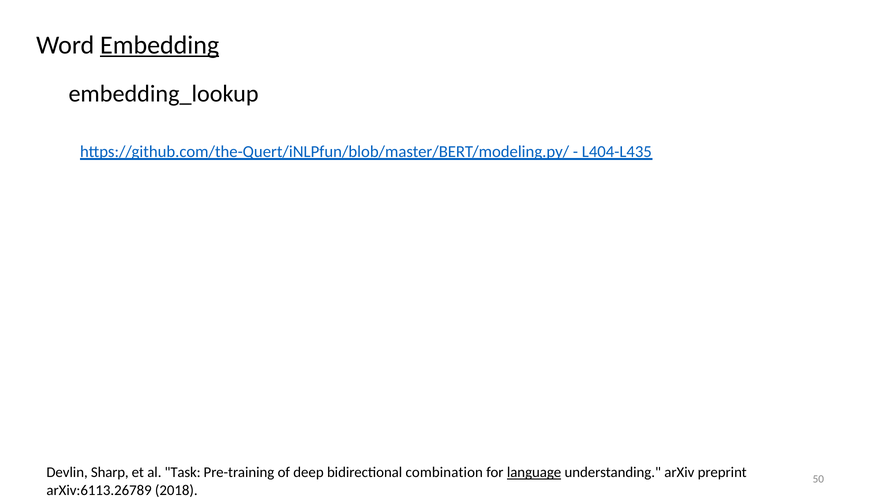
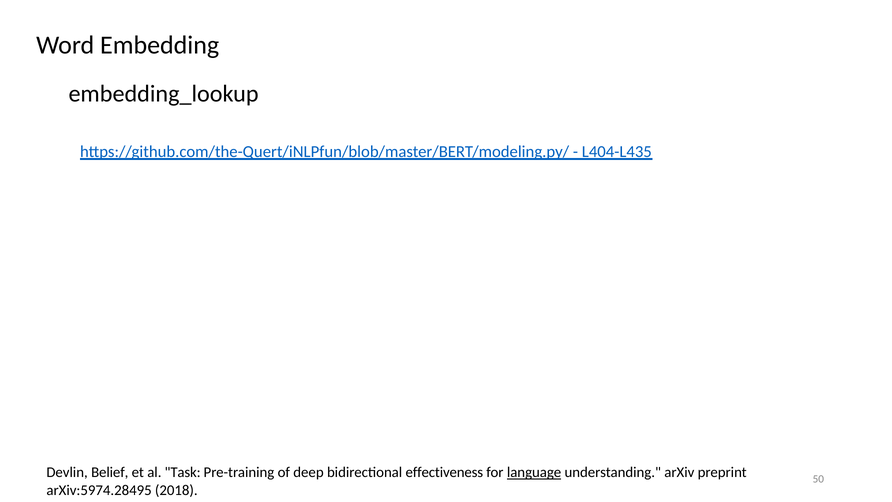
Embedding underline: present -> none
Sharp: Sharp -> Belief
combination: combination -> effectiveness
arXiv:6113.26789: arXiv:6113.26789 -> arXiv:5974.28495
